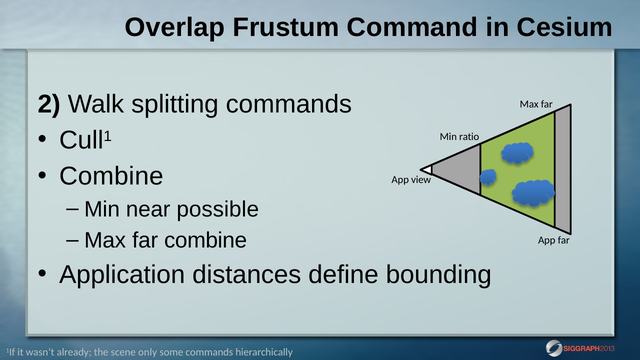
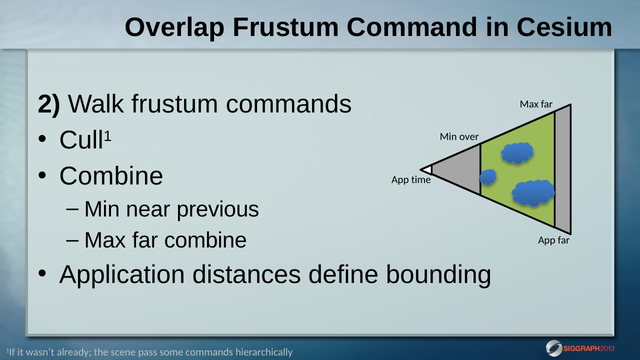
Walk splitting: splitting -> frustum
ratio: ratio -> over
view: view -> time
possible: possible -> previous
only: only -> pass
